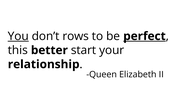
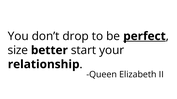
You underline: present -> none
rows: rows -> drop
this: this -> size
